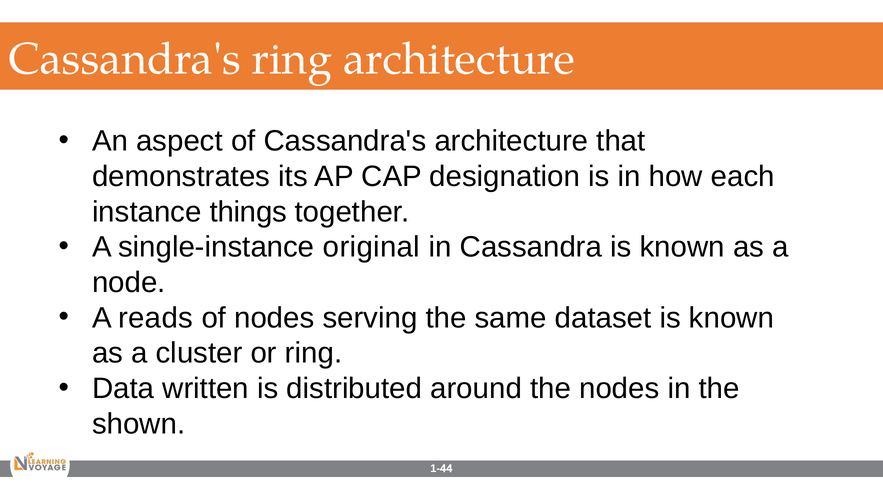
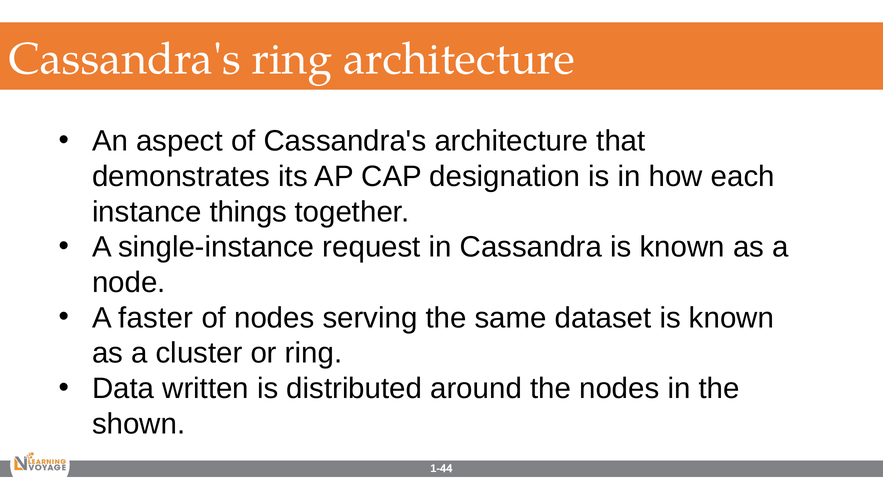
original: original -> request
reads: reads -> faster
